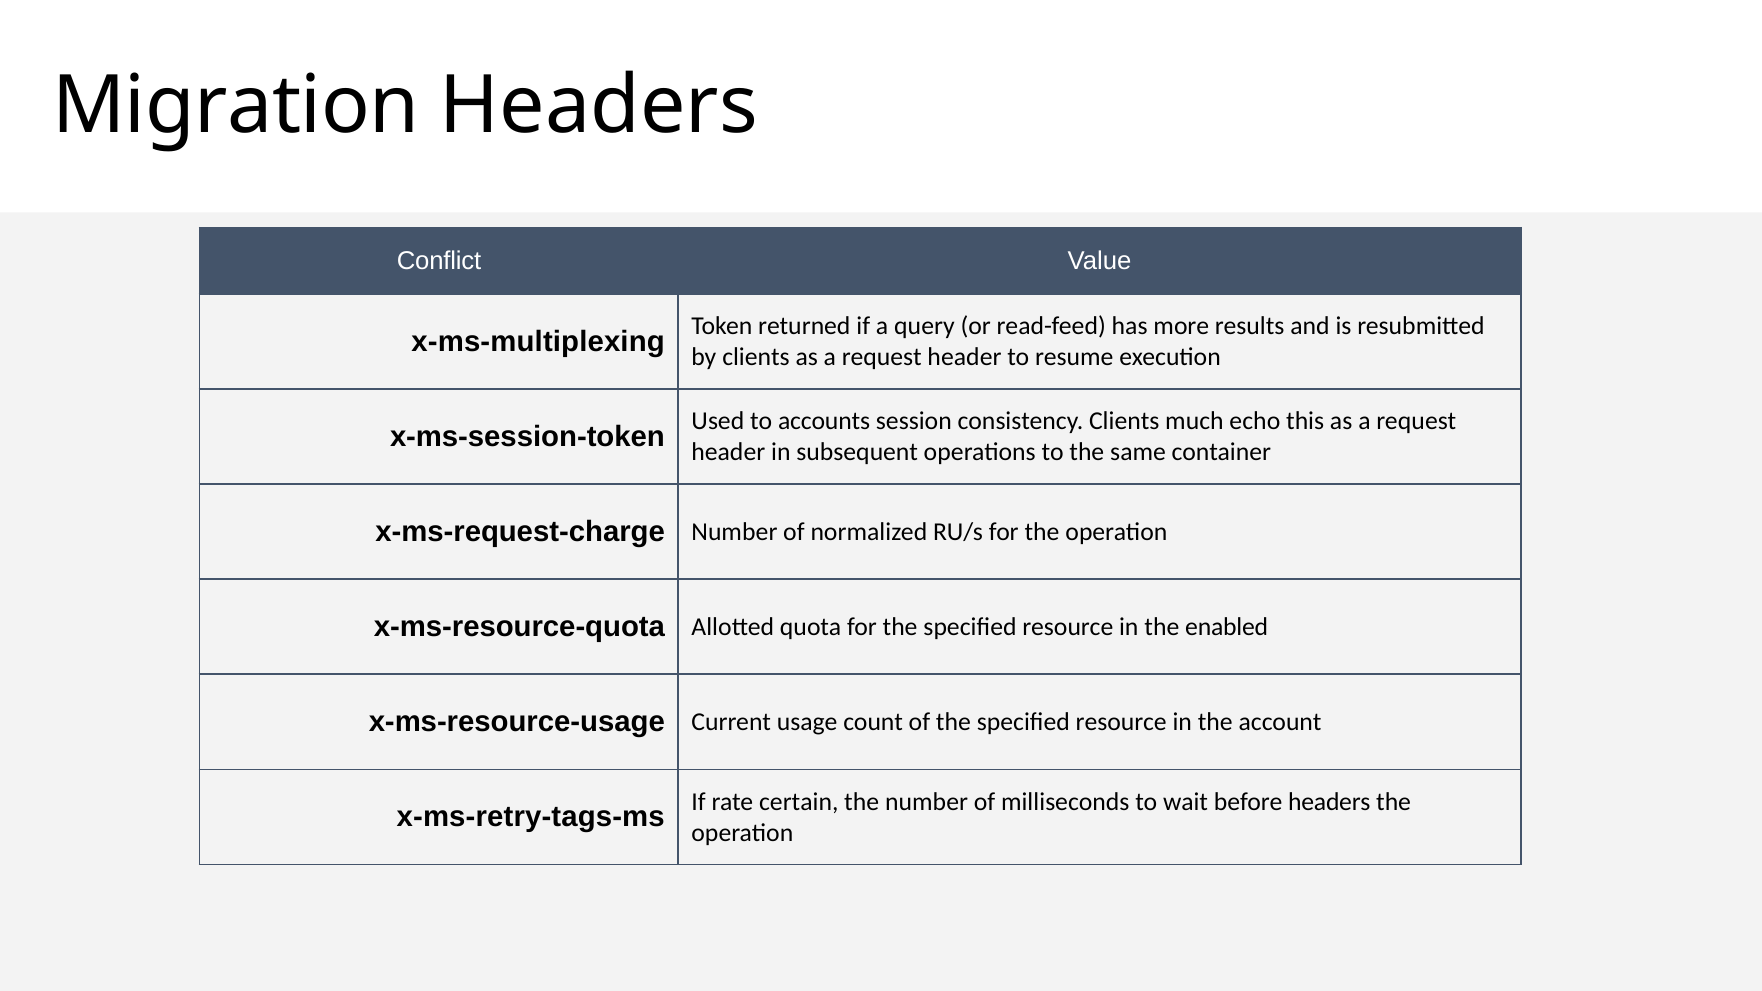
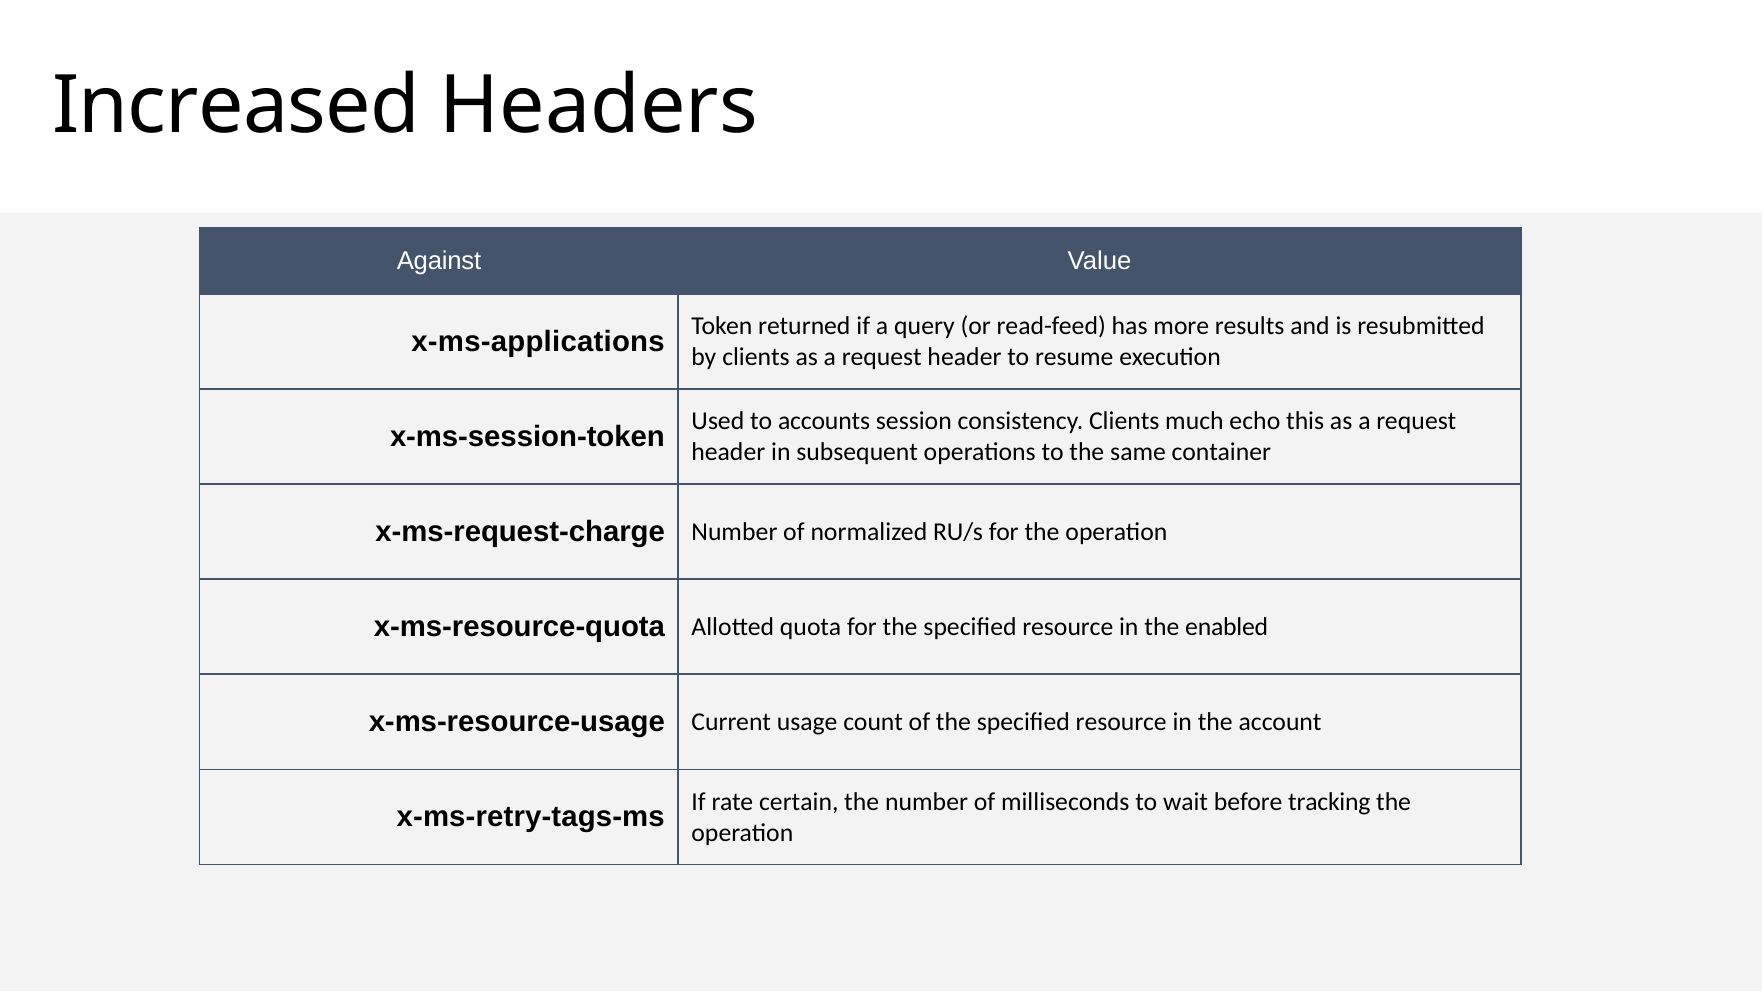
Migration: Migration -> Increased
Conflict: Conflict -> Against
x-ms-multiplexing: x-ms-multiplexing -> x-ms-applications
before headers: headers -> tracking
